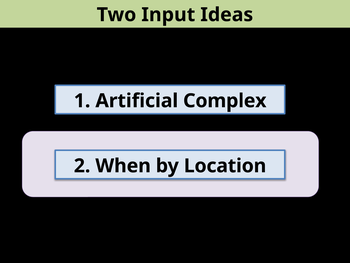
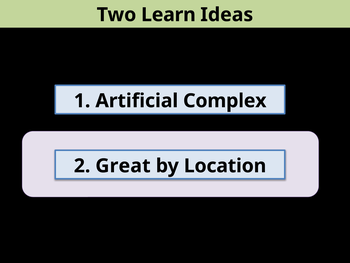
Input: Input -> Learn
When: When -> Great
